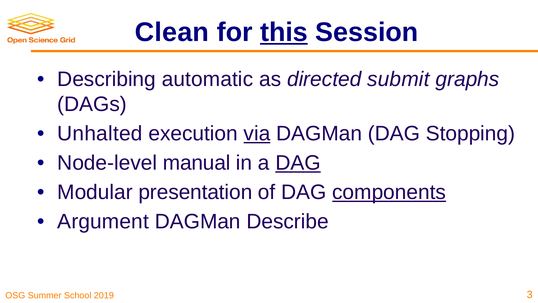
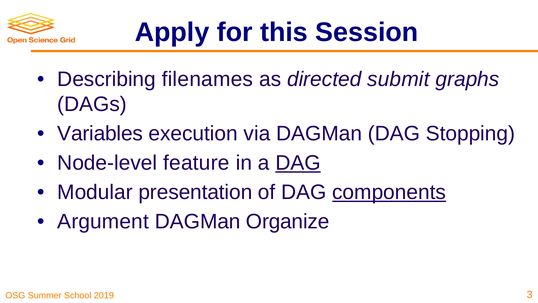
Clean: Clean -> Apply
this underline: present -> none
automatic: automatic -> filenames
Unhalted: Unhalted -> Variables
via underline: present -> none
manual: manual -> feature
Describe: Describe -> Organize
